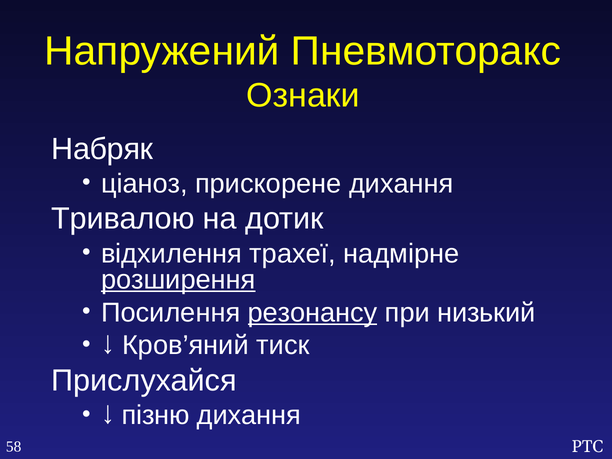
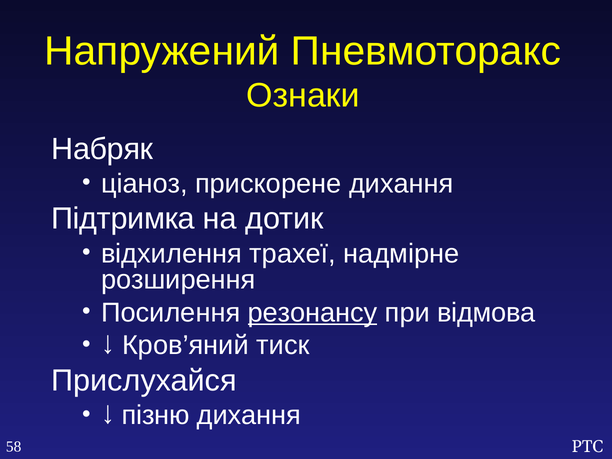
Тривалою: Тривалою -> Підтримка
розширення underline: present -> none
низький: низький -> відмова
